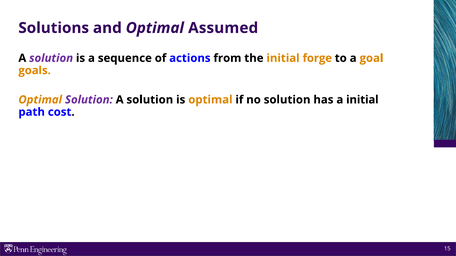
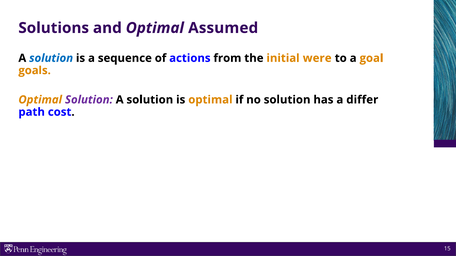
solution at (51, 58) colour: purple -> blue
forge: forge -> were
a initial: initial -> differ
